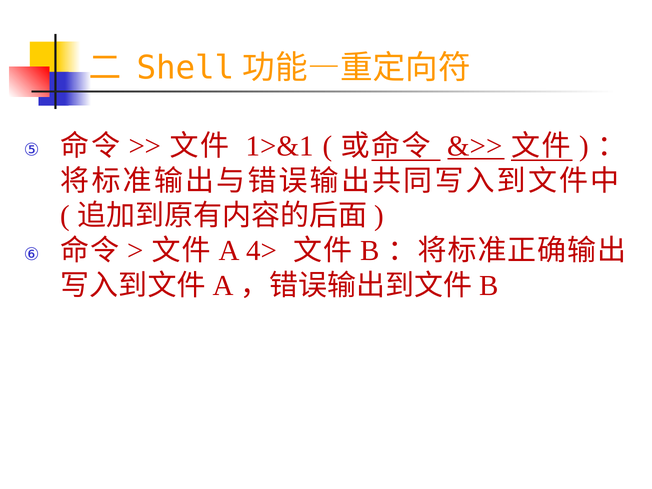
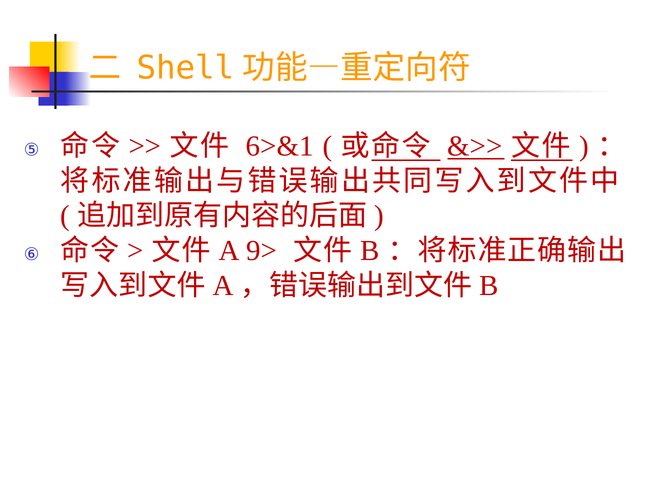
1>&1: 1>&1 -> 6>&1
4>: 4> -> 9>
